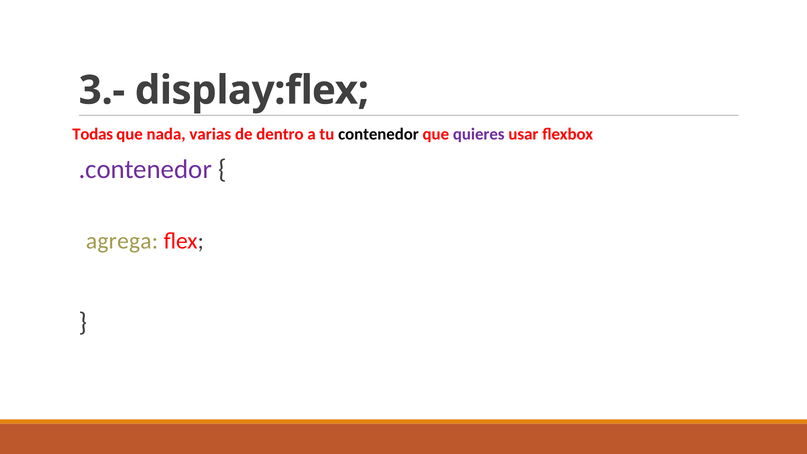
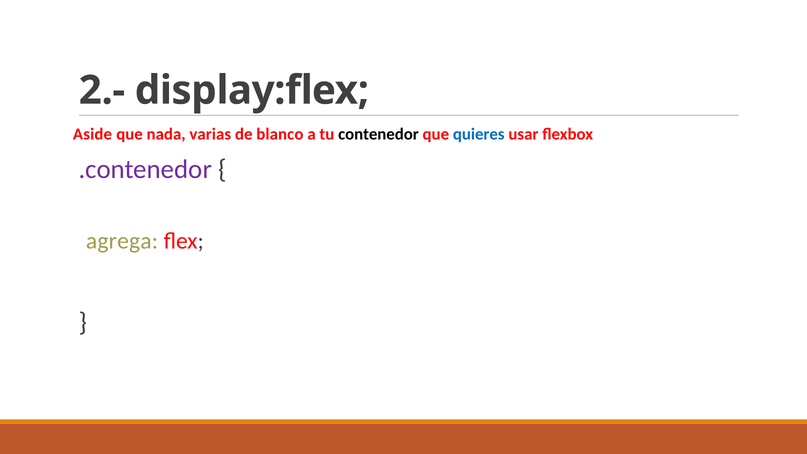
3.-: 3.- -> 2.-
Todas: Todas -> Aside
dentro: dentro -> blanco
quieres colour: purple -> blue
